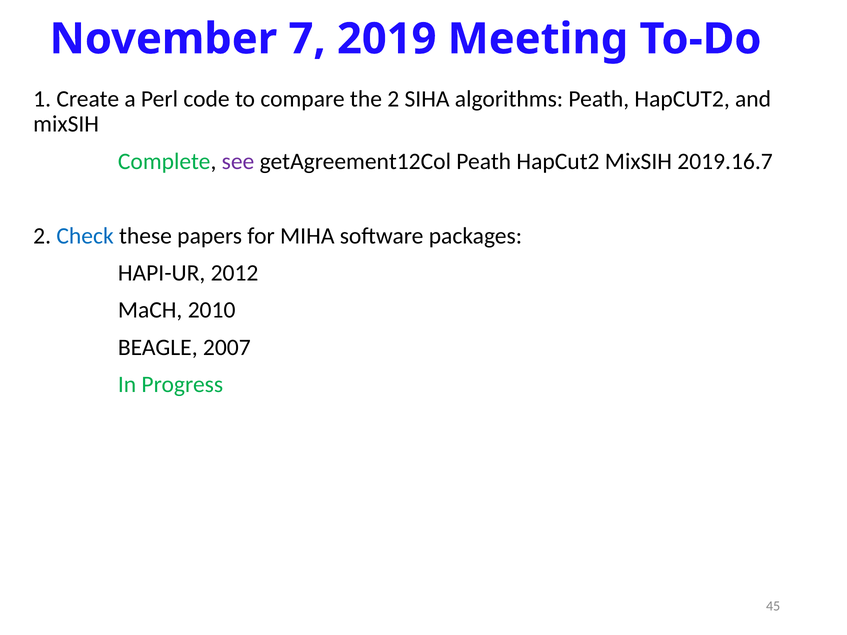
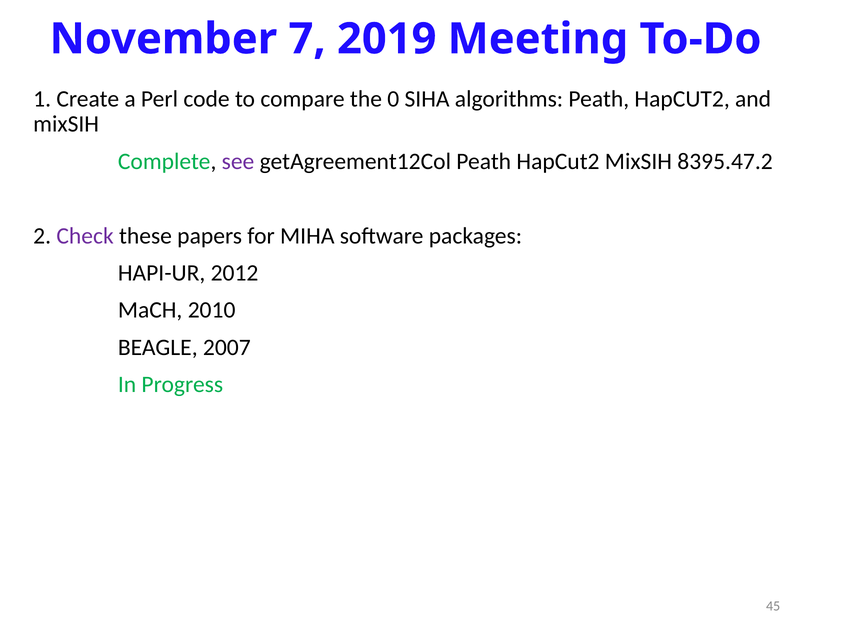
the 2: 2 -> 0
2019.16.7: 2019.16.7 -> 8395.47.2
Check colour: blue -> purple
